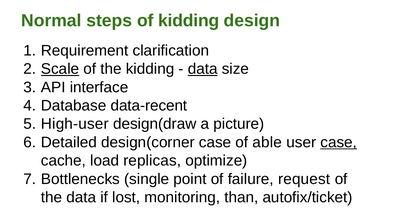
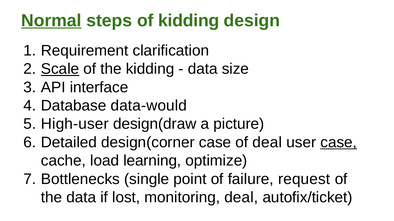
Normal underline: none -> present
data at (203, 69) underline: present -> none
data-recent: data-recent -> data-would
of able: able -> deal
replicas: replicas -> learning
monitoring than: than -> deal
